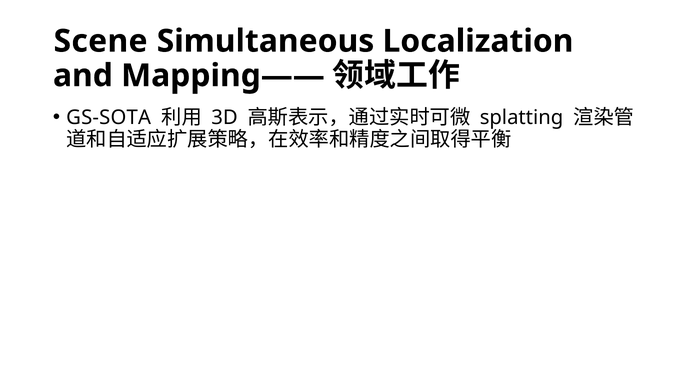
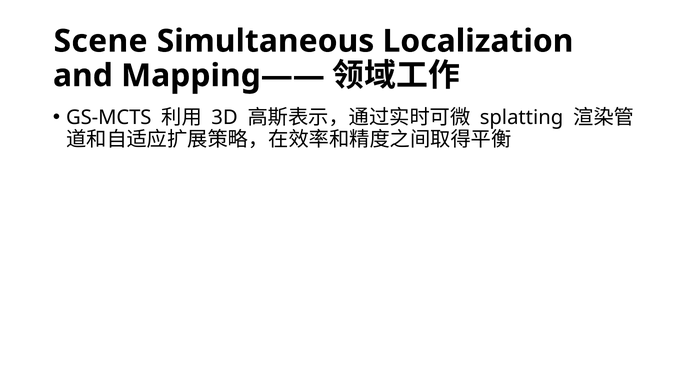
GS-SOTA: GS-SOTA -> GS-MCTS
